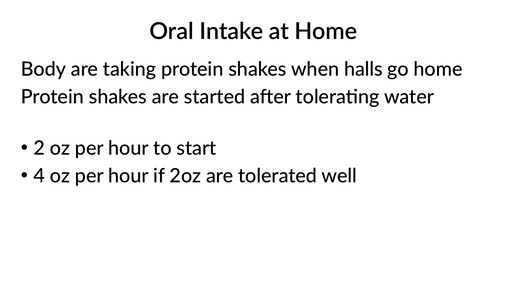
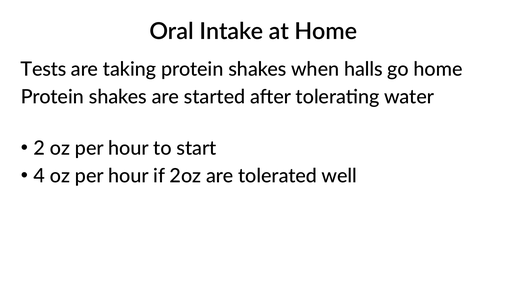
Body: Body -> Tests
